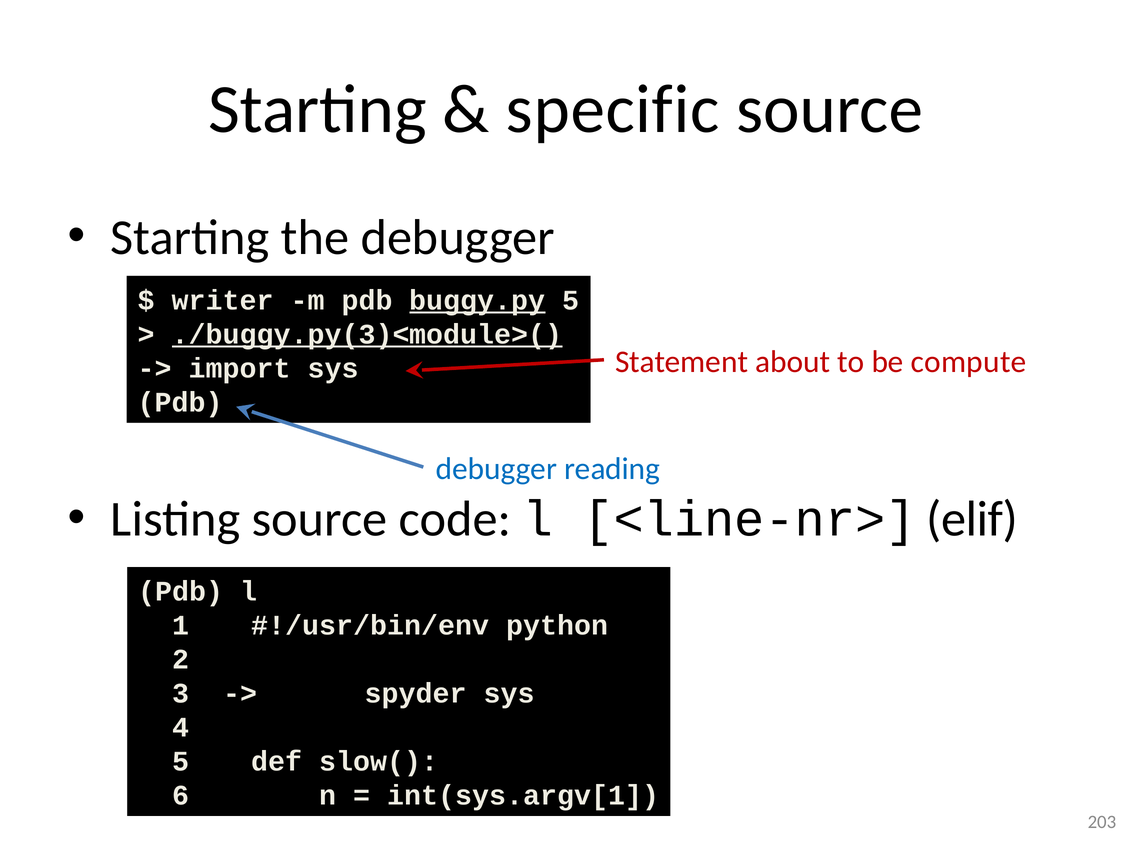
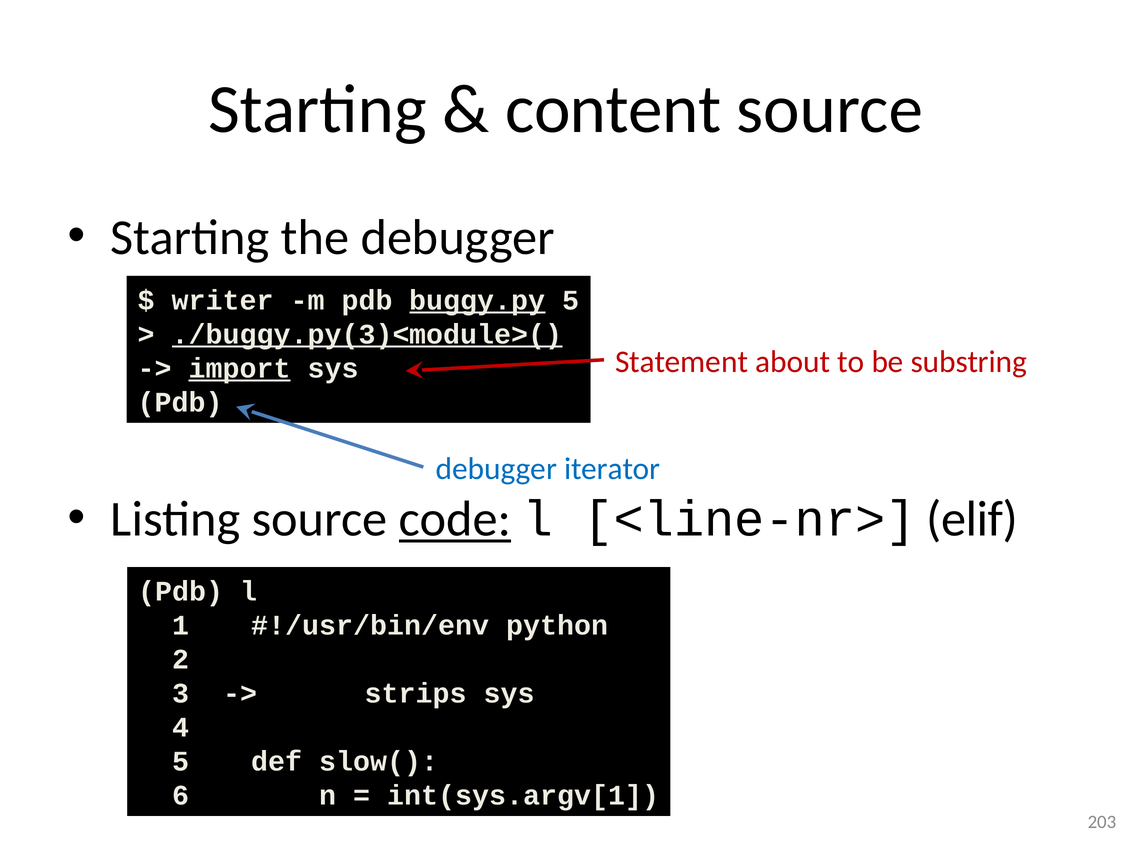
specific: specific -> content
compute: compute -> substring
import underline: none -> present
reading: reading -> iterator
code underline: none -> present
spyder: spyder -> strips
